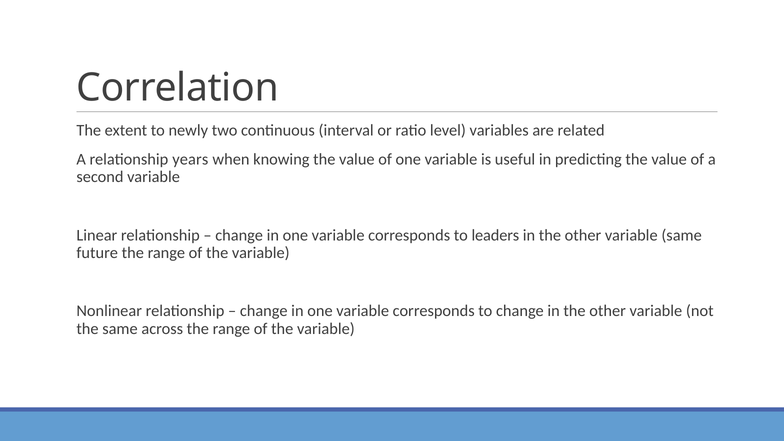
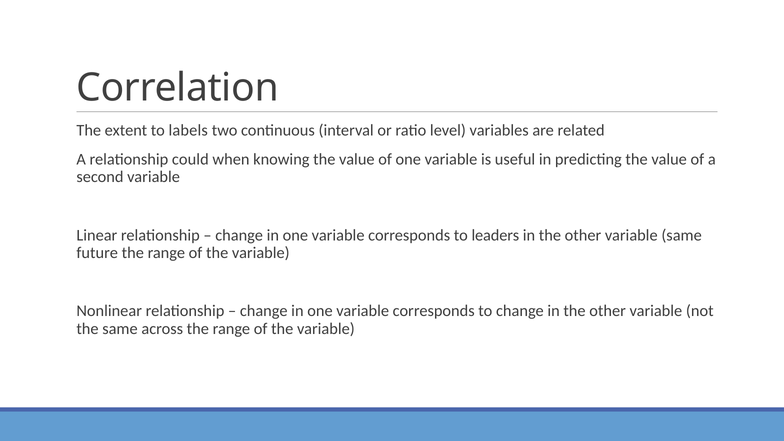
newly: newly -> labels
years: years -> could
